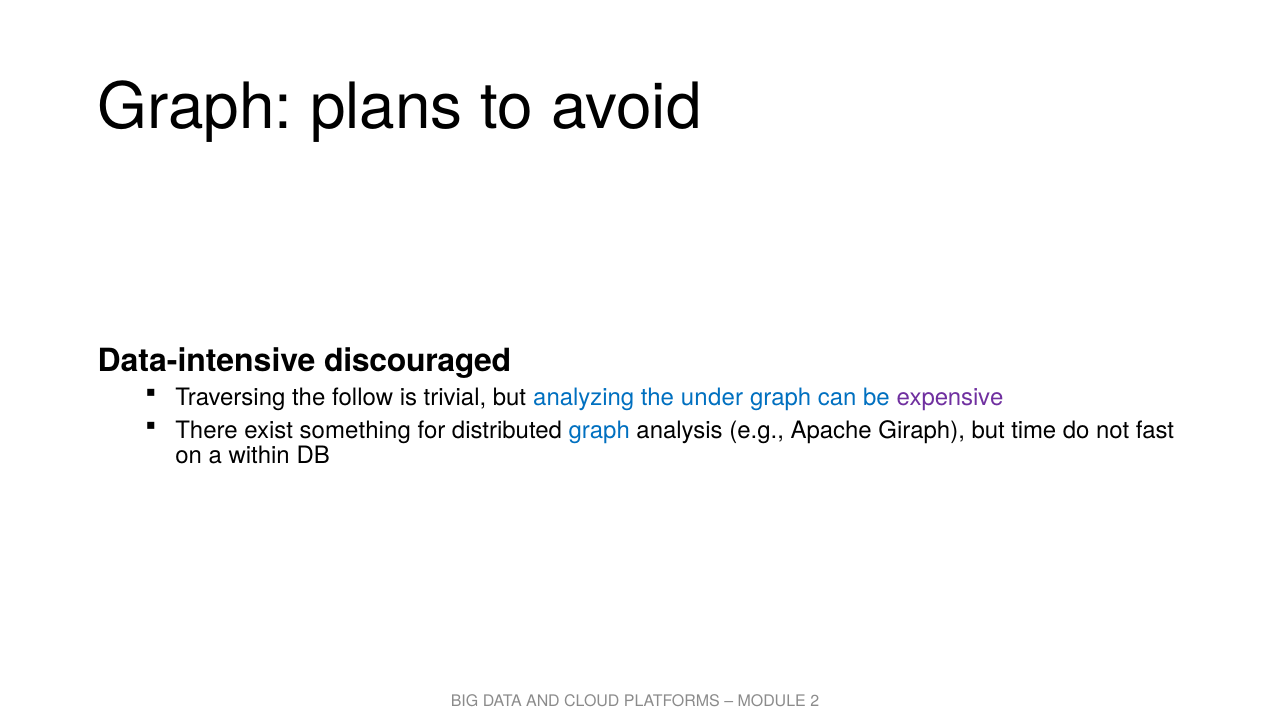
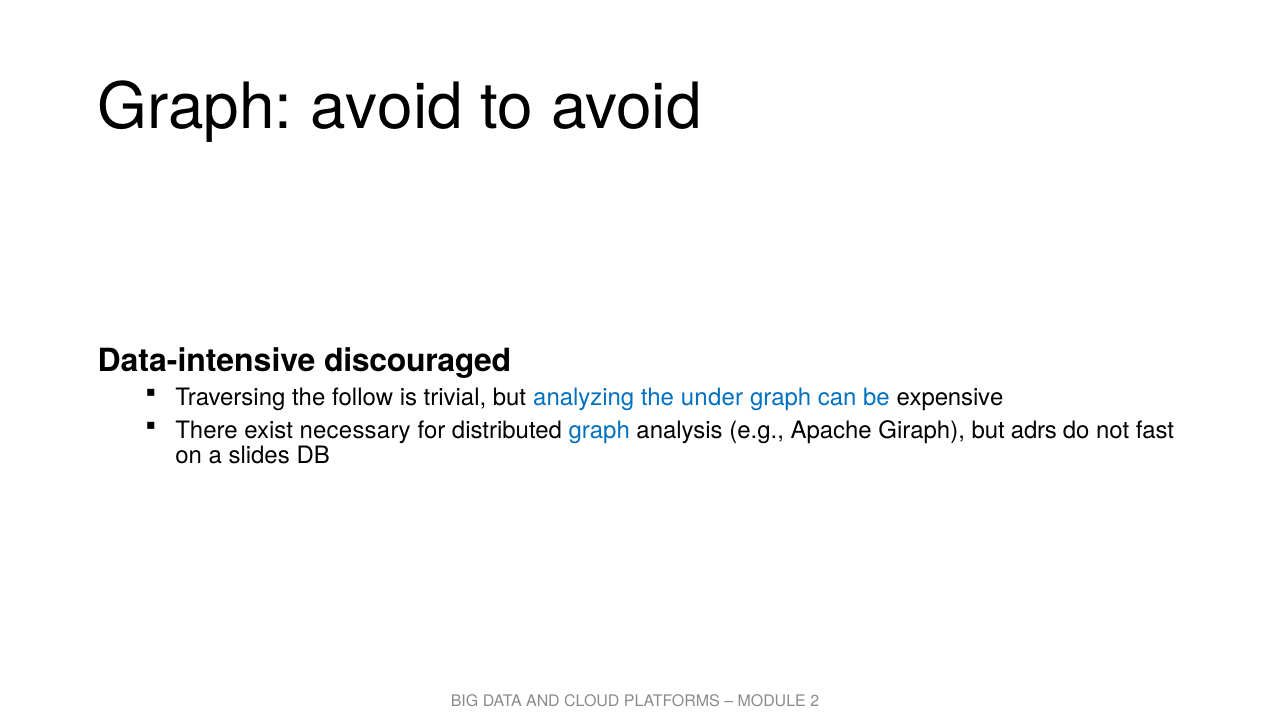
Graph plans: plans -> avoid
expensive colour: purple -> black
something: something -> necessary
time: time -> adrs
within: within -> slides
